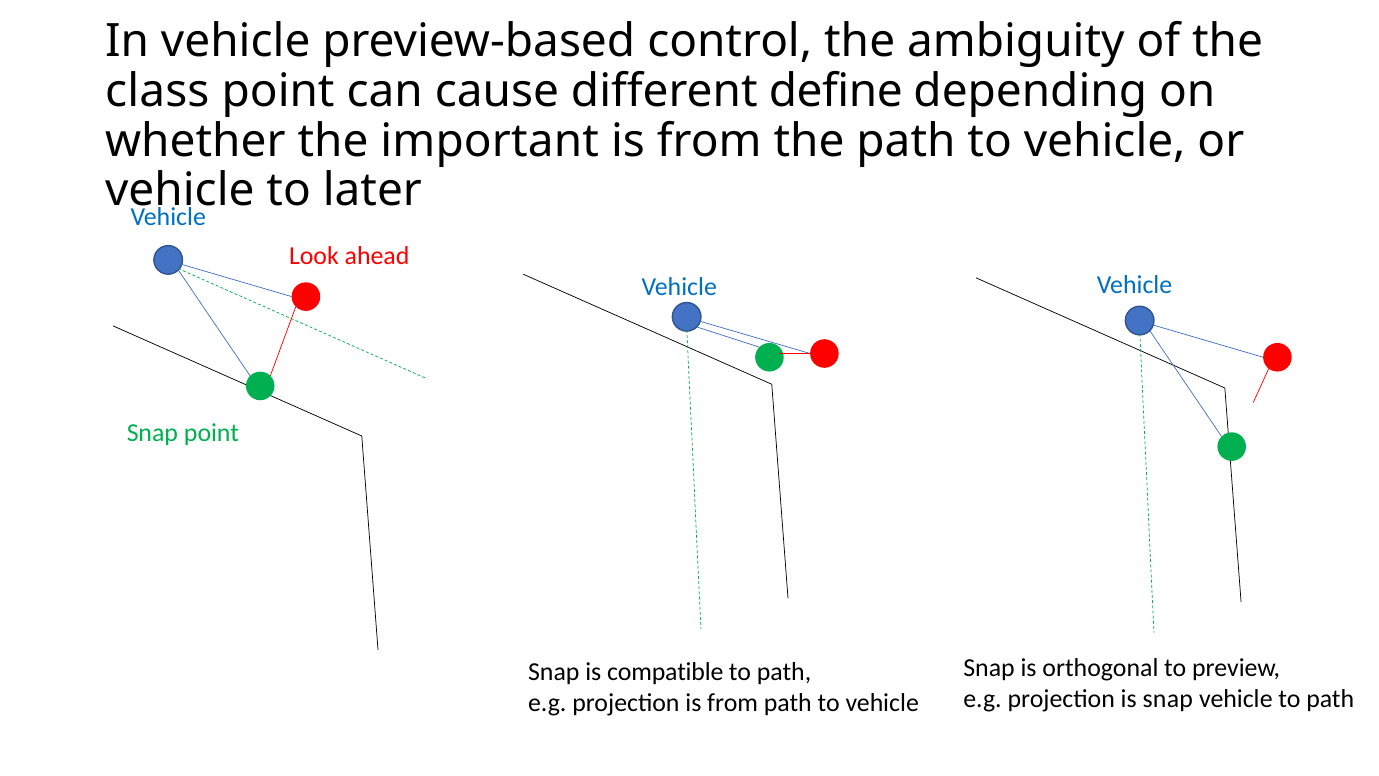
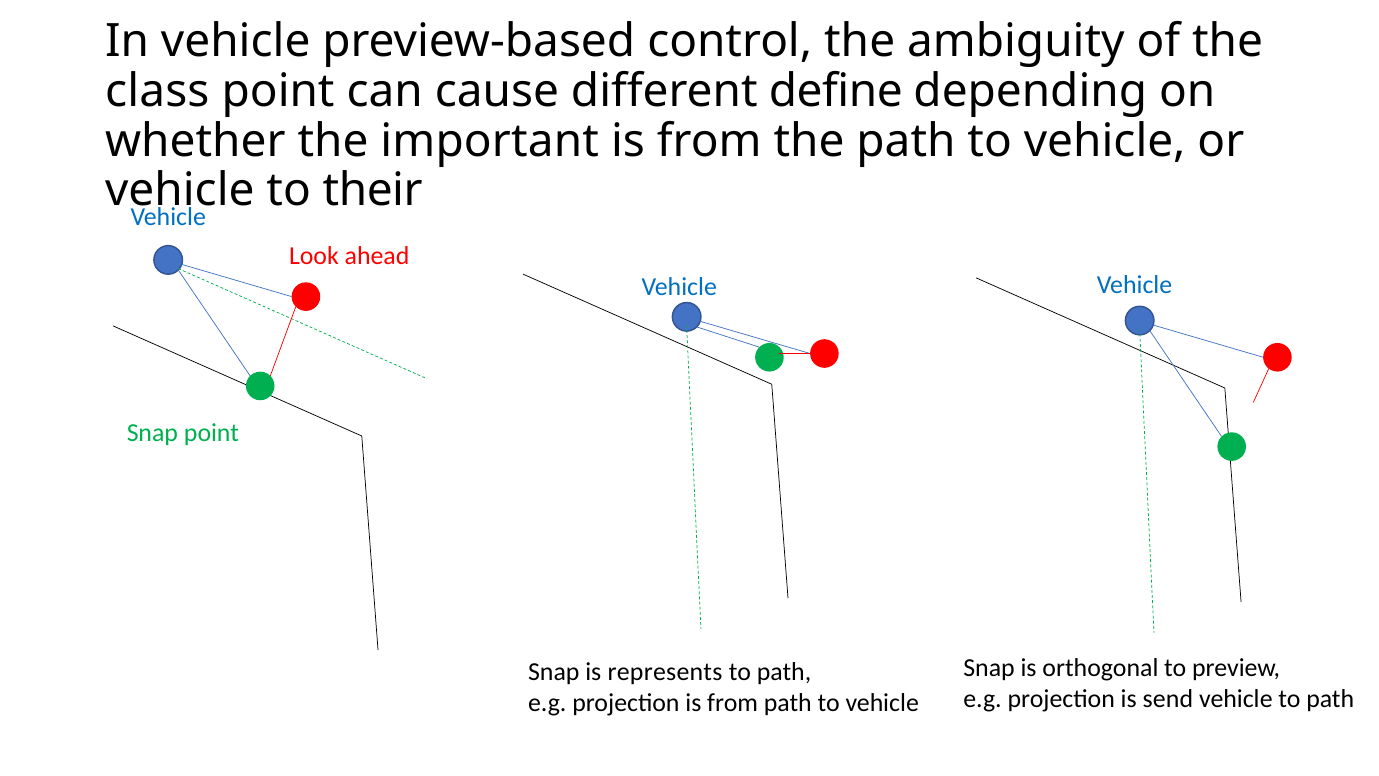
later: later -> their
compatible: compatible -> represents
is snap: snap -> send
